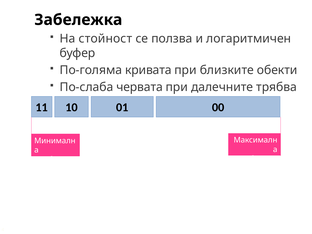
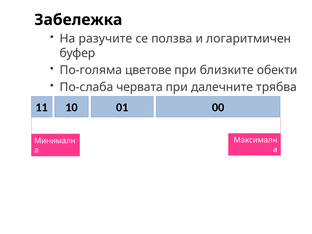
стойност: стойност -> разучите
кривата: кривата -> цветове
